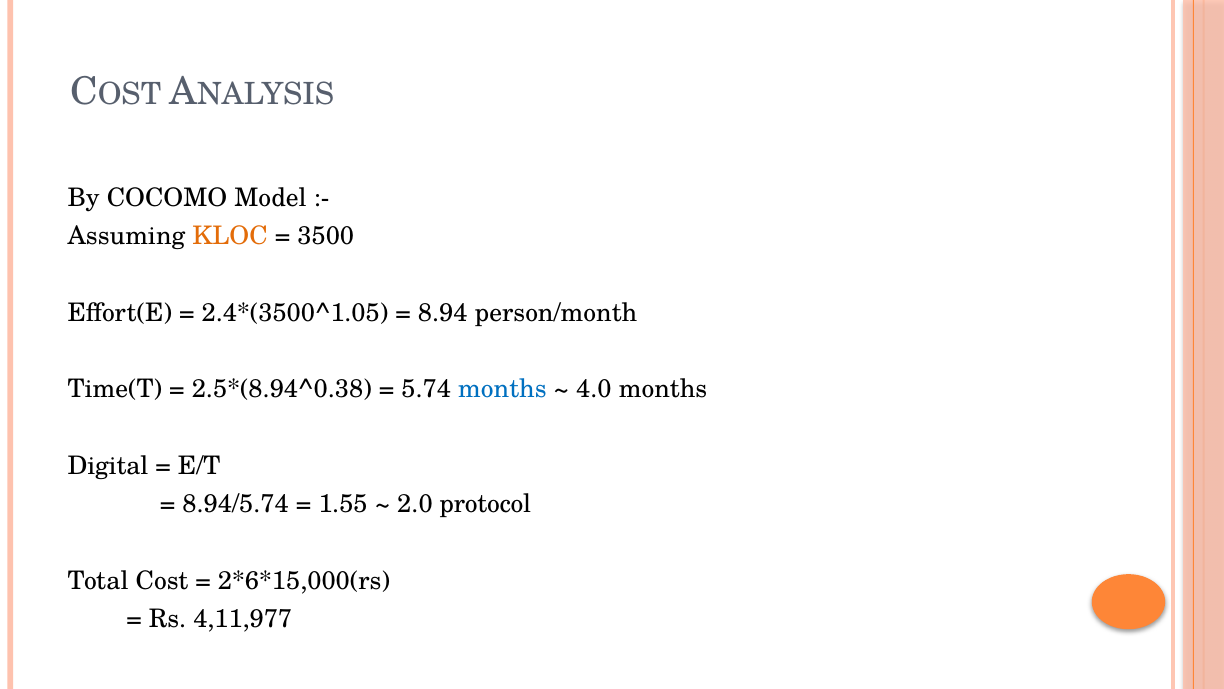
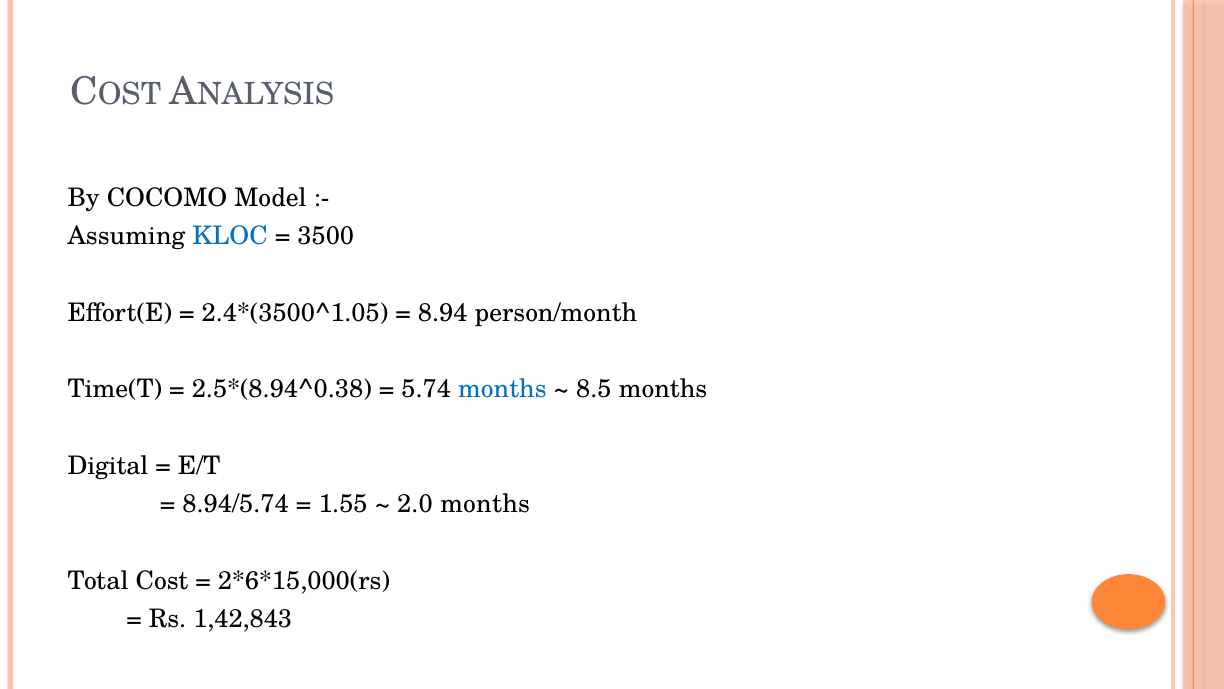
KLOC colour: orange -> blue
4.0: 4.0 -> 8.5
2.0 protocol: protocol -> months
4,11,977: 4,11,977 -> 1,42,843
